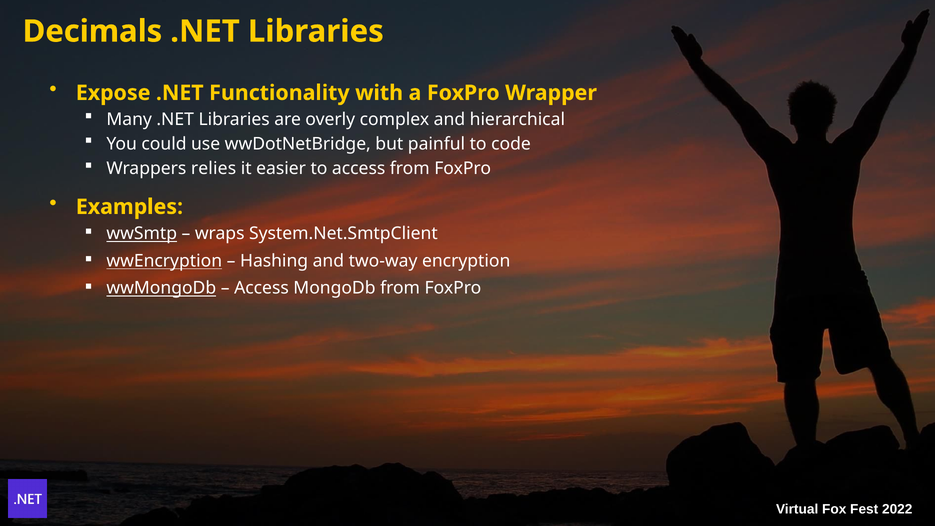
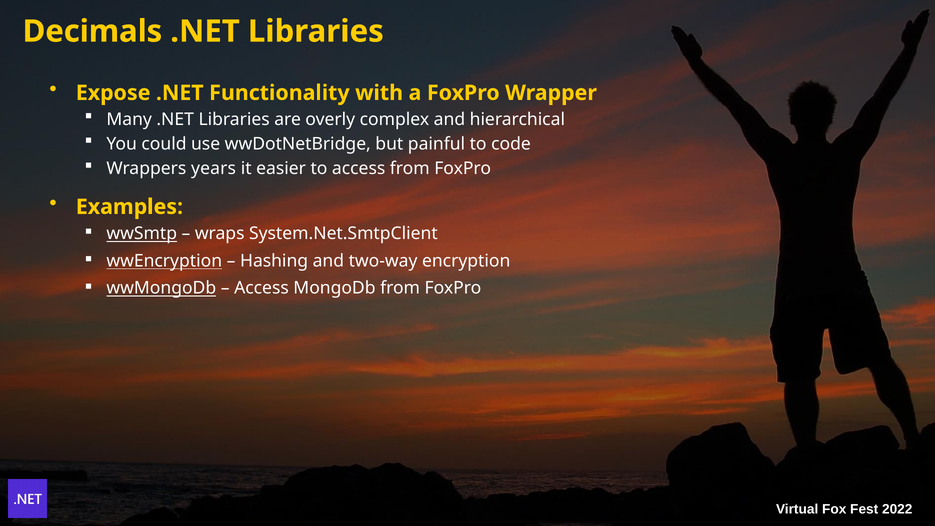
relies: relies -> years
